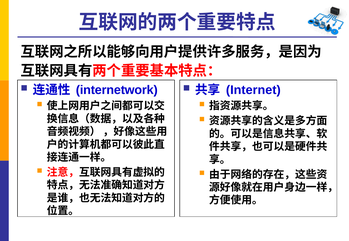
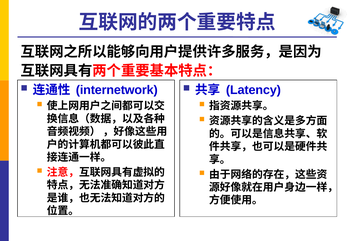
Internet: Internet -> Latency
